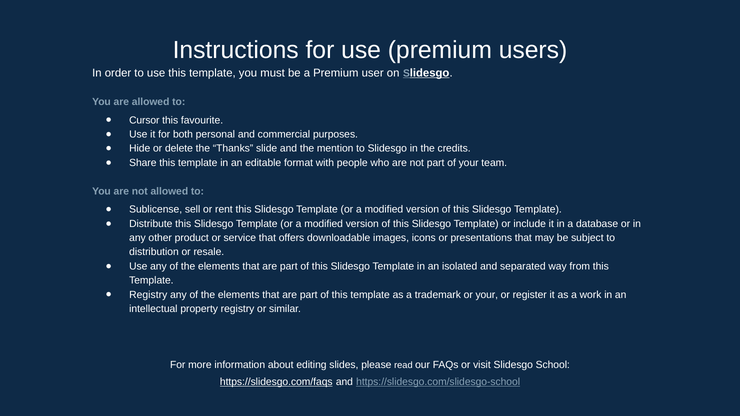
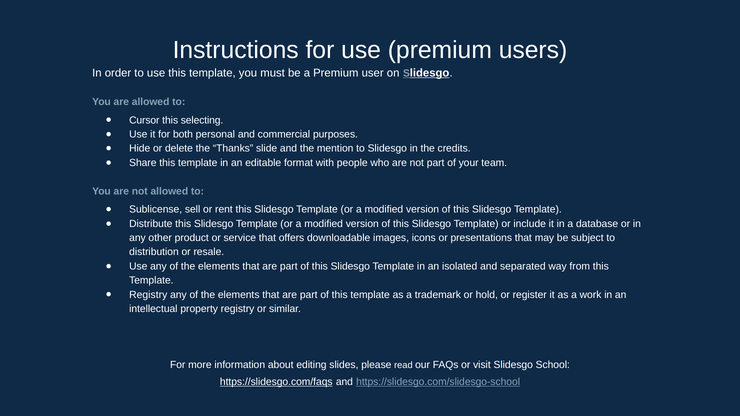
favourite: favourite -> selecting
or your: your -> hold
